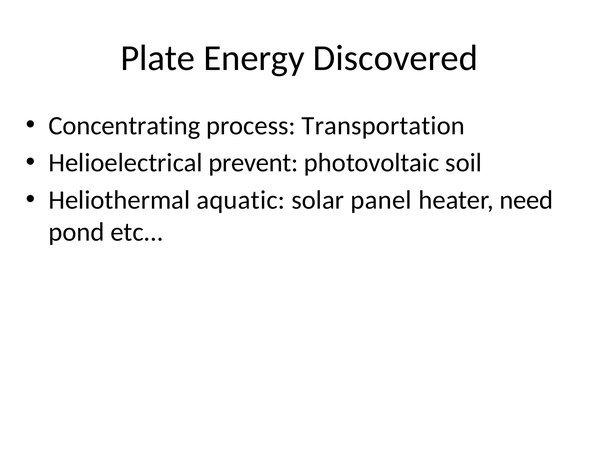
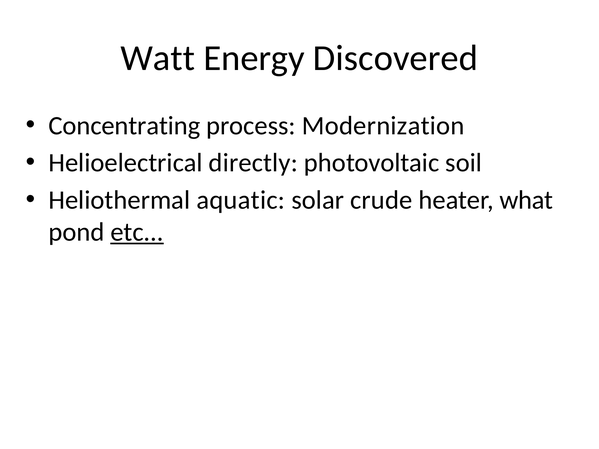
Plate: Plate -> Watt
Transportation: Transportation -> Modernization
prevent: prevent -> directly
panel: panel -> crude
need: need -> what
etc underline: none -> present
